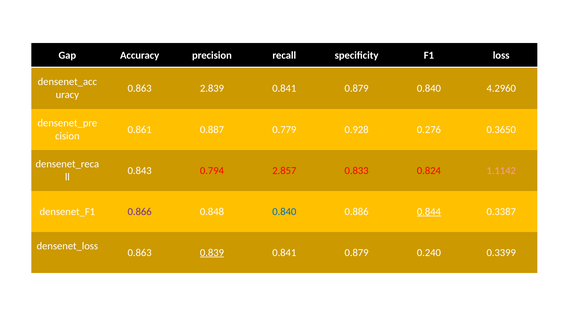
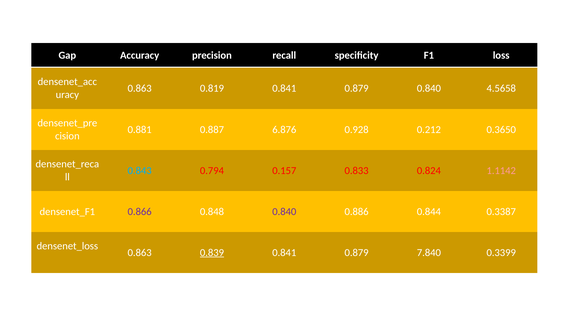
2.839: 2.839 -> 0.819
4.2960: 4.2960 -> 4.5658
0.861: 0.861 -> 0.881
0.779: 0.779 -> 6.876
0.276: 0.276 -> 0.212
0.843 colour: white -> light blue
2.857: 2.857 -> 0.157
0.840 at (284, 212) colour: blue -> purple
0.844 underline: present -> none
0.240: 0.240 -> 7.840
